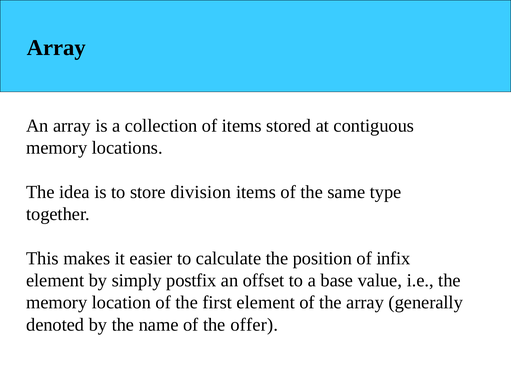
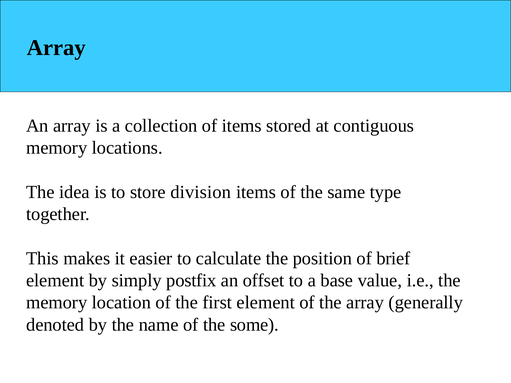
infix: infix -> brief
offer: offer -> some
